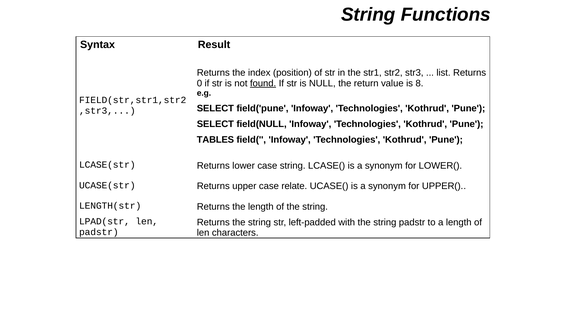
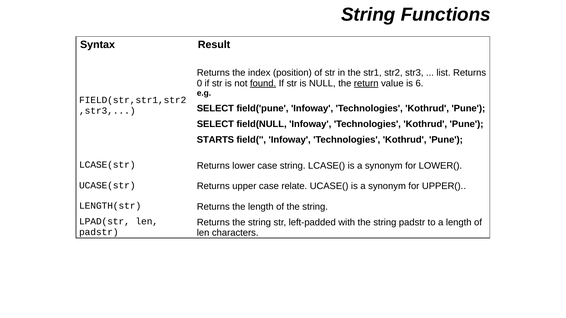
return underline: none -> present
8: 8 -> 6
TABLES: TABLES -> STARTS
